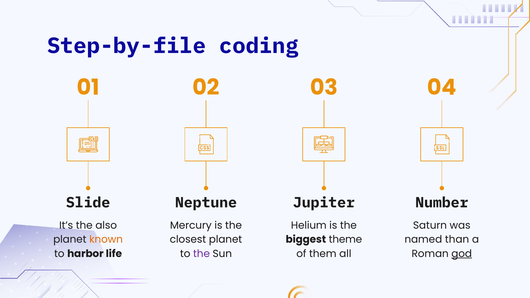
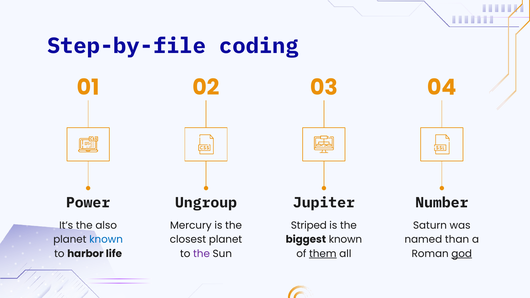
Slide: Slide -> Power
Neptune: Neptune -> Ungroup
Helium: Helium -> Striped
known at (106, 240) colour: orange -> blue
biggest theme: theme -> known
them underline: none -> present
